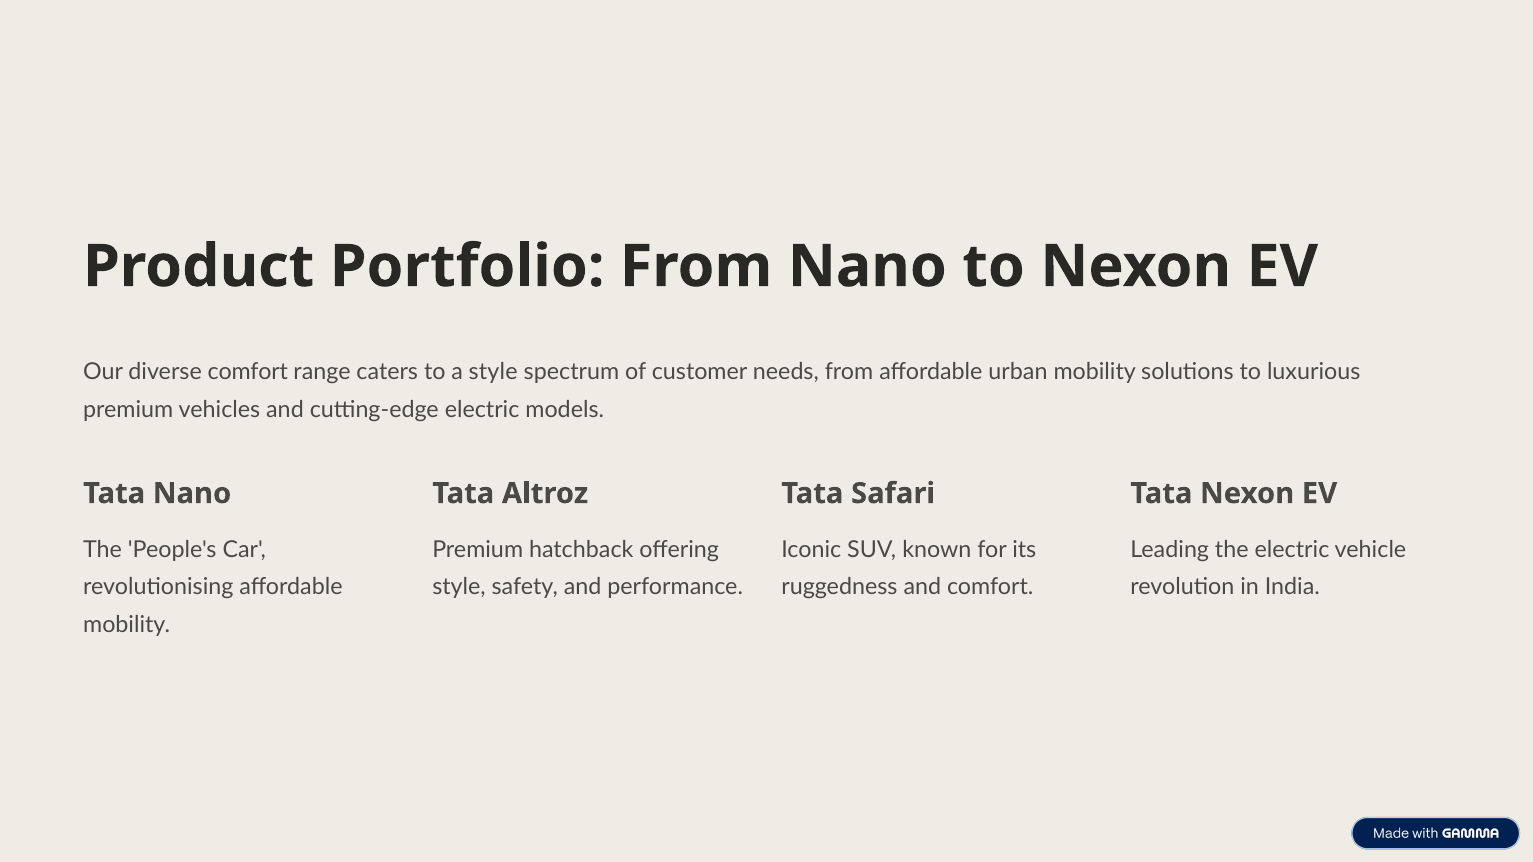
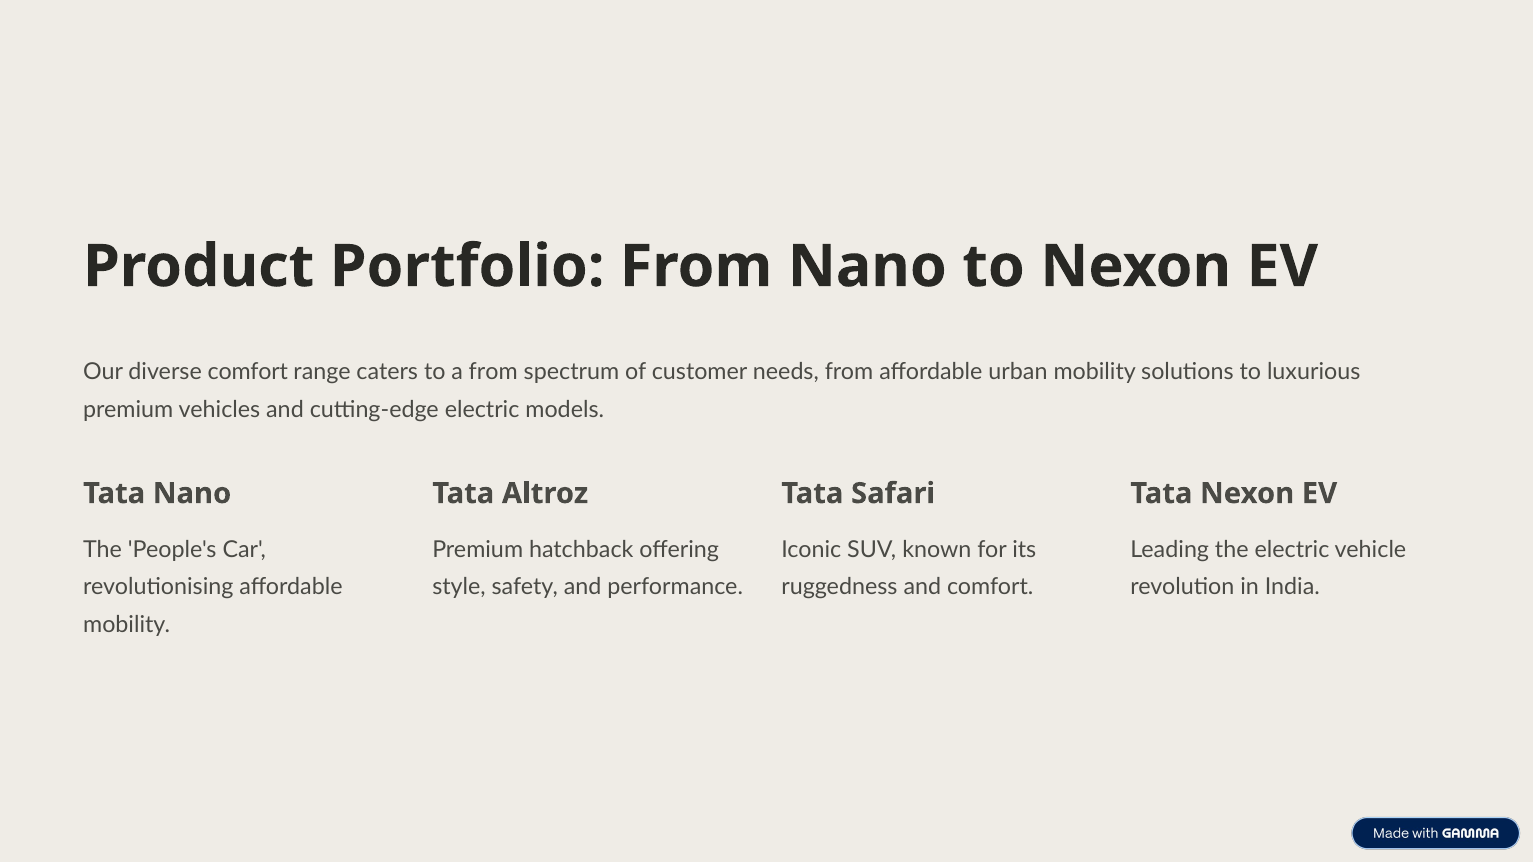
a style: style -> from
